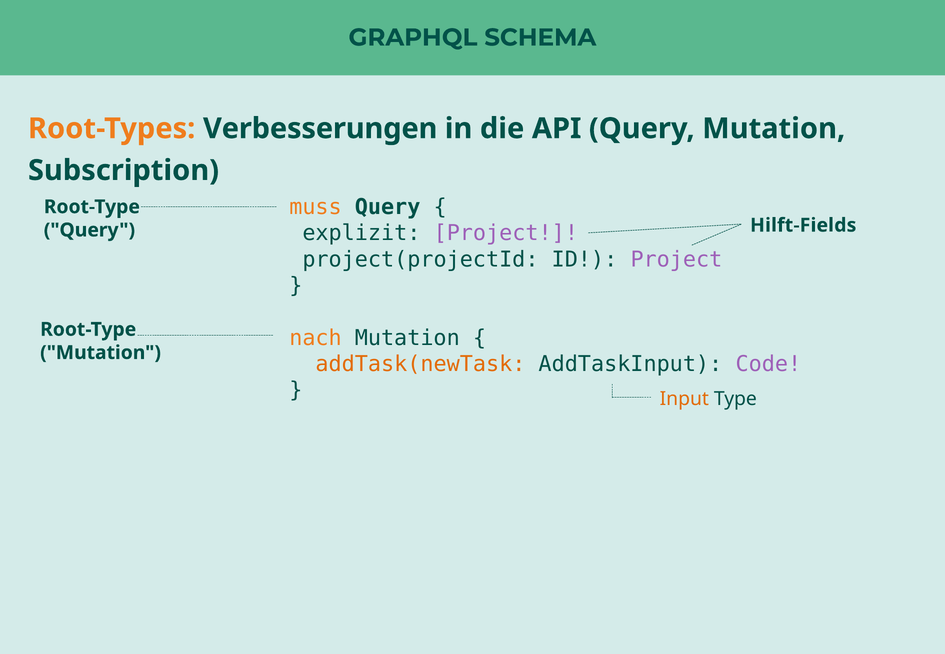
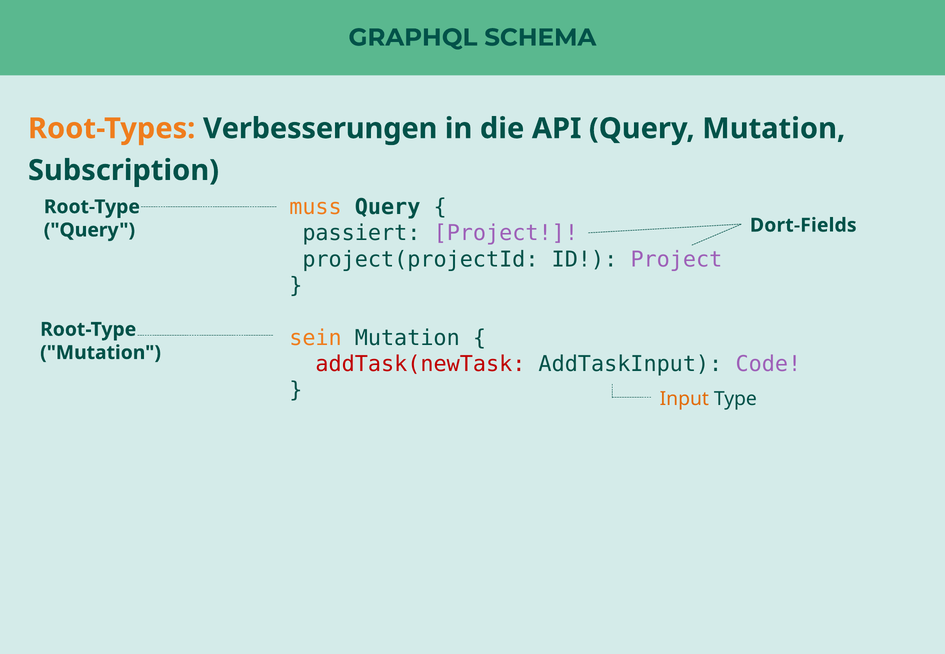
explizit: explizit -> passiert
Hilft-Fields: Hilft-Fields -> Dort-Fields
nach: nach -> sein
addTask(newTask colour: orange -> red
